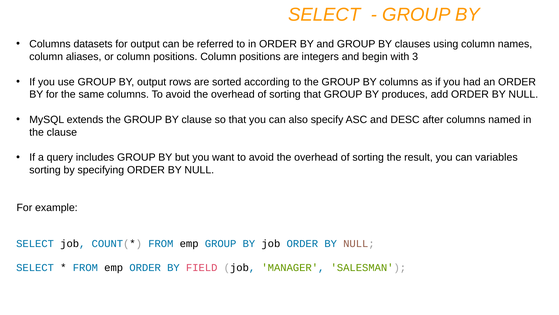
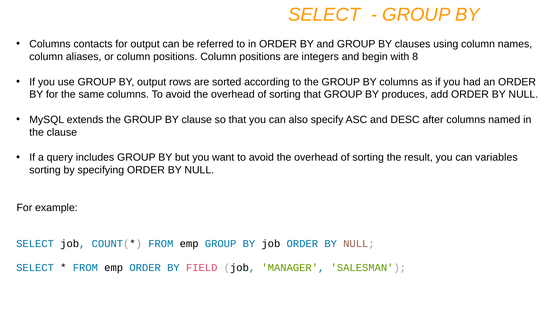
datasets: datasets -> contacts
3: 3 -> 8
